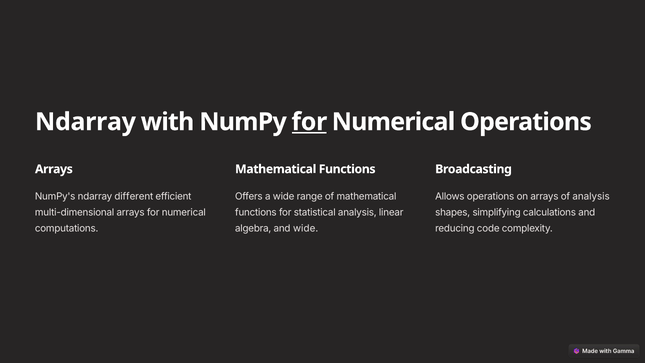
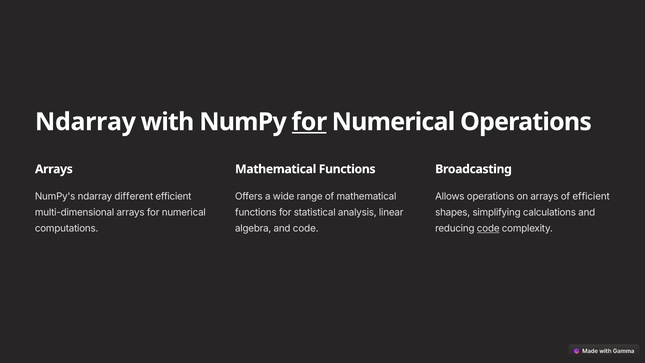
of analysis: analysis -> efficient
and wide: wide -> code
code at (488, 228) underline: none -> present
